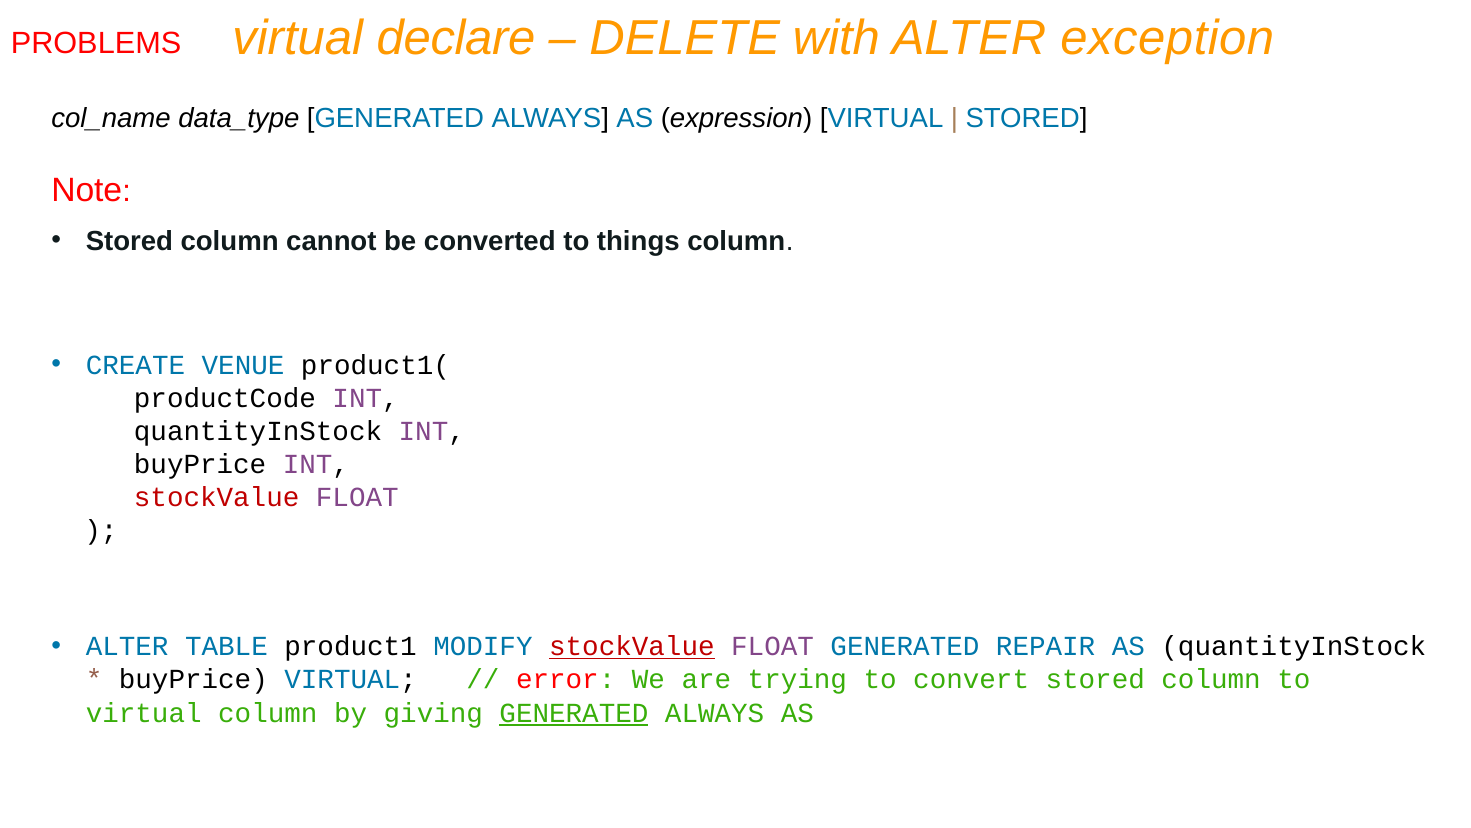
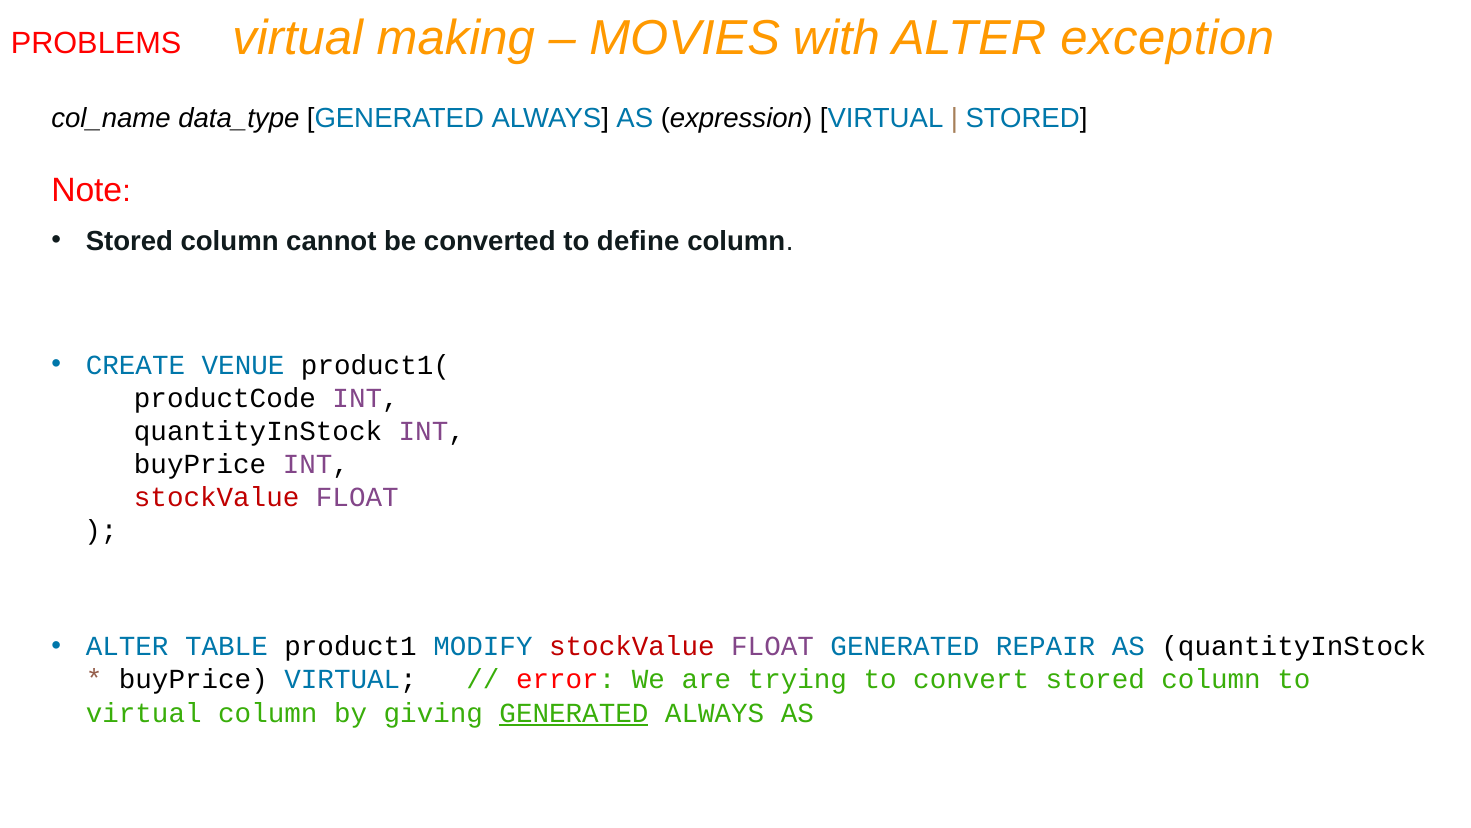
declare: declare -> making
DELETE: DELETE -> MOVIES
things: things -> define
stockValue at (632, 646) underline: present -> none
